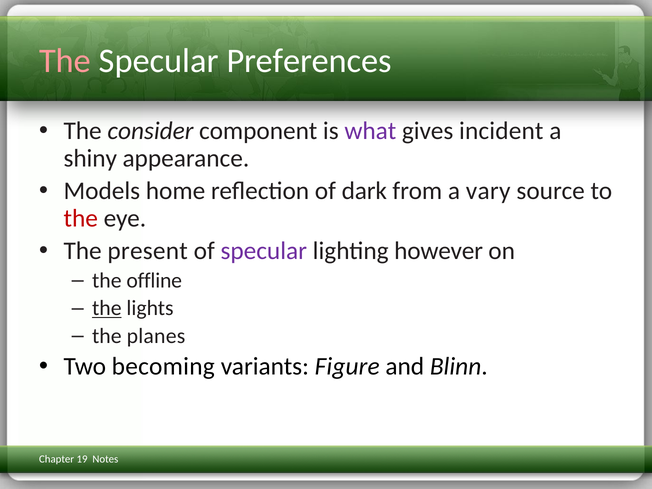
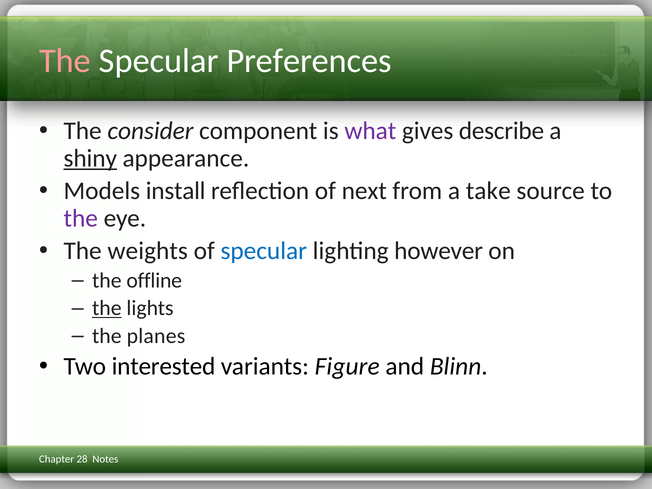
incident: incident -> describe
shiny underline: none -> present
home: home -> install
dark: dark -> next
vary: vary -> take
the at (81, 218) colour: red -> purple
present: present -> weights
specular at (264, 251) colour: purple -> blue
becoming: becoming -> interested
19: 19 -> 28
